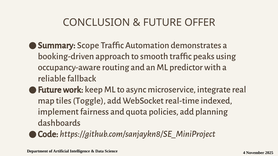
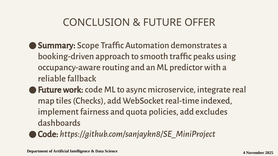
work keep: keep -> code
Toggle: Toggle -> Checks
planning: planning -> excludes
